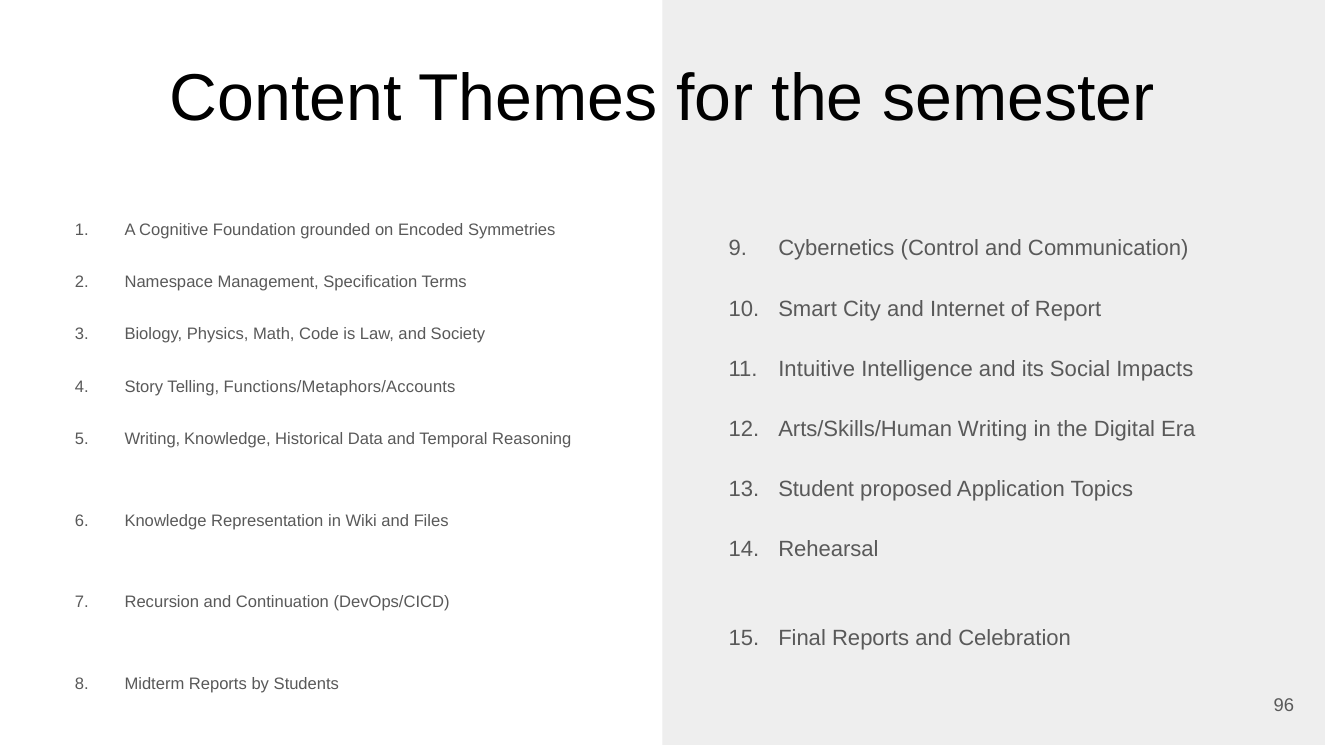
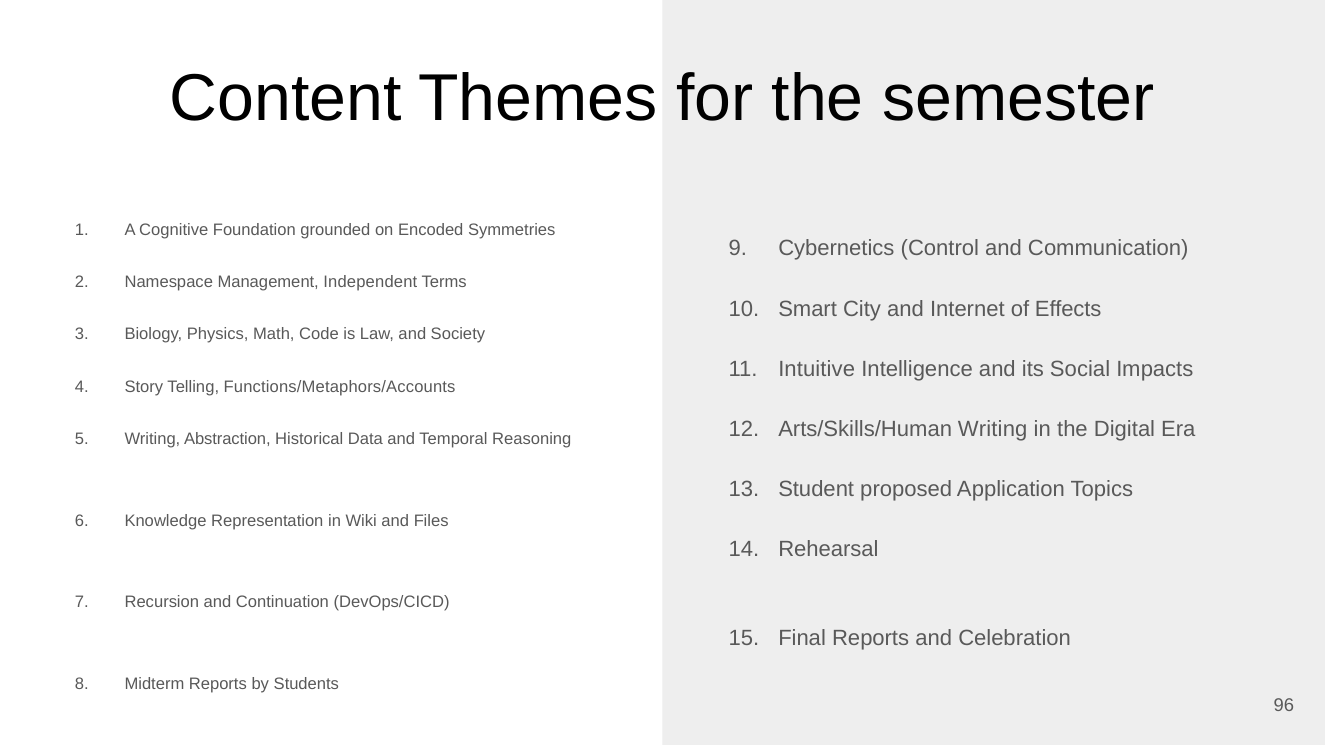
Specification: Specification -> Independent
Report: Report -> Effects
Writing Knowledge: Knowledge -> Abstraction
